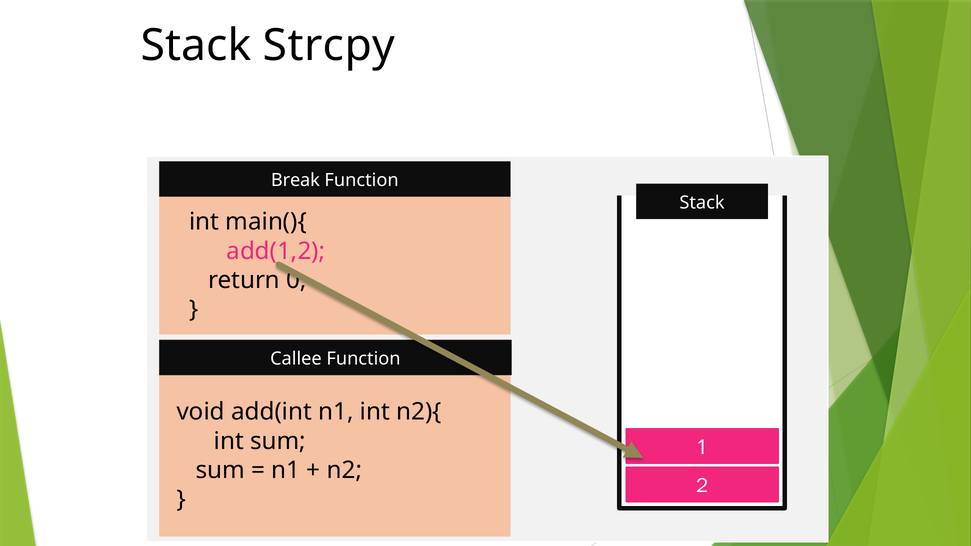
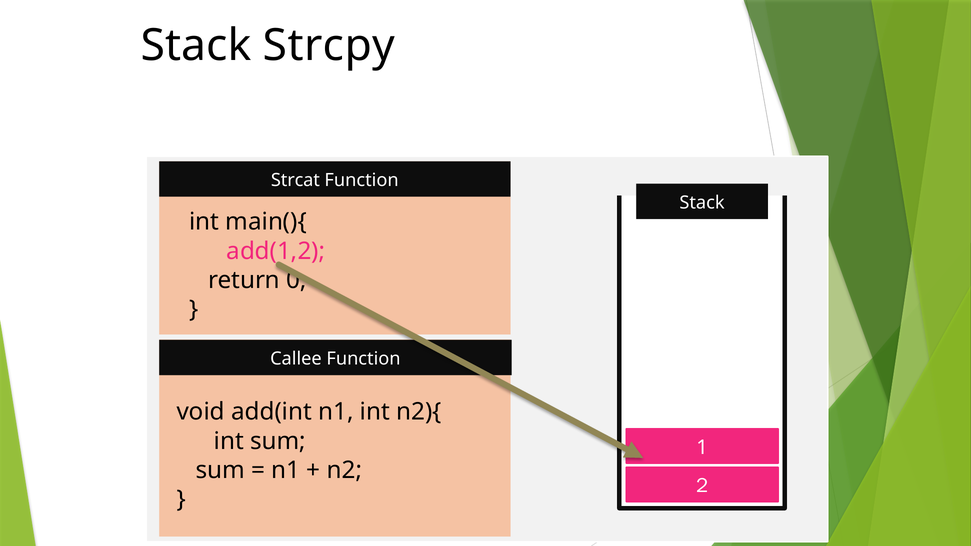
Break: Break -> Strcat
